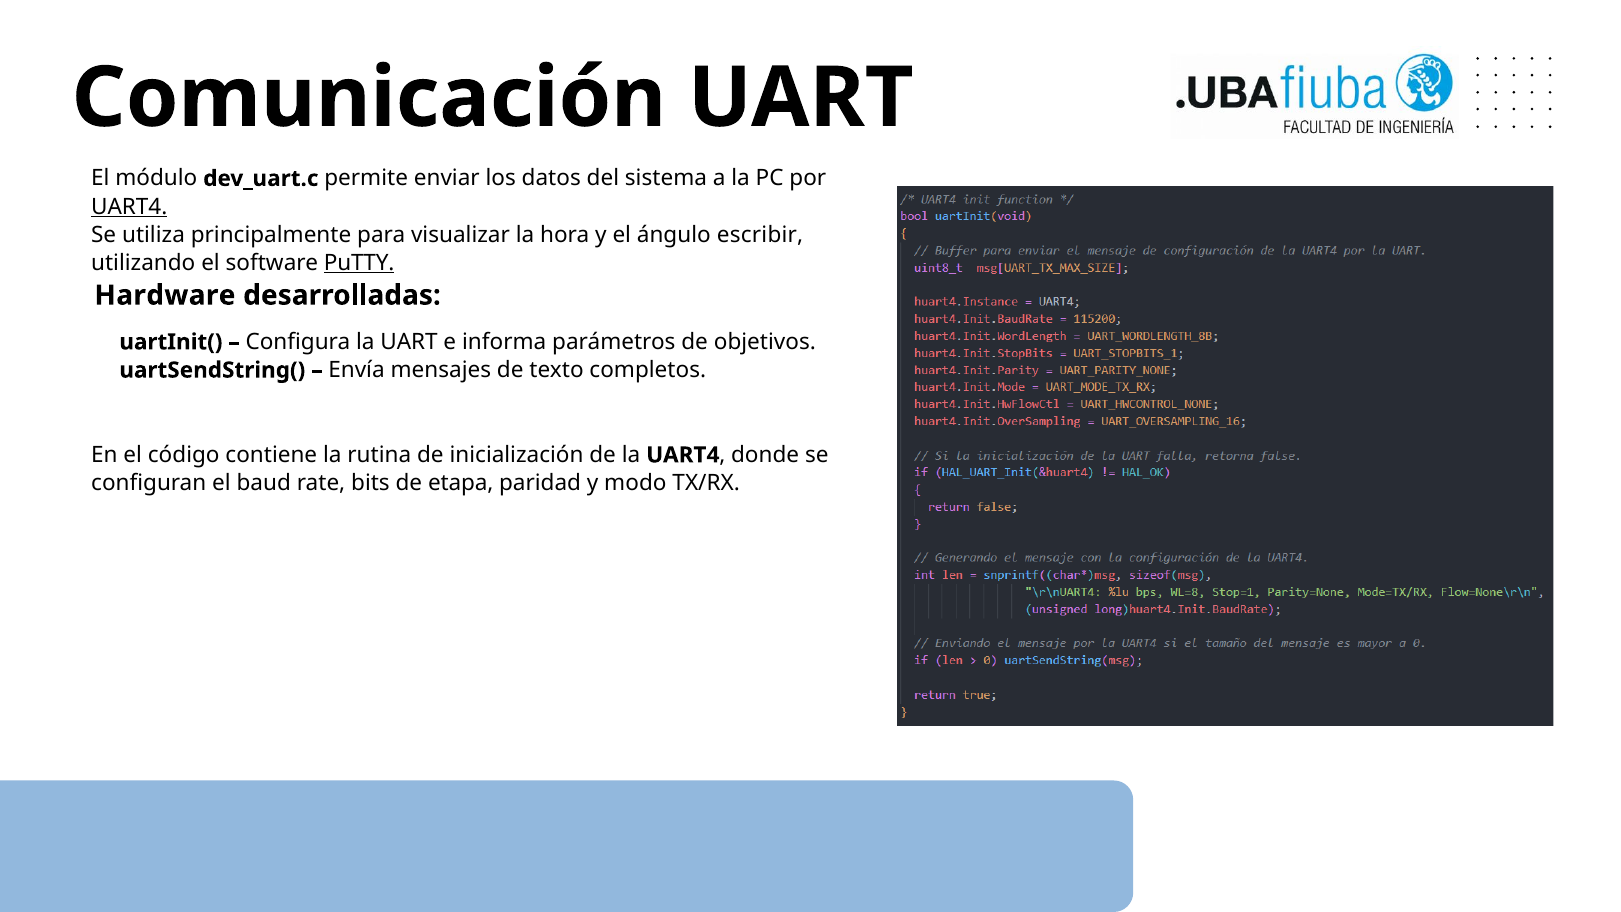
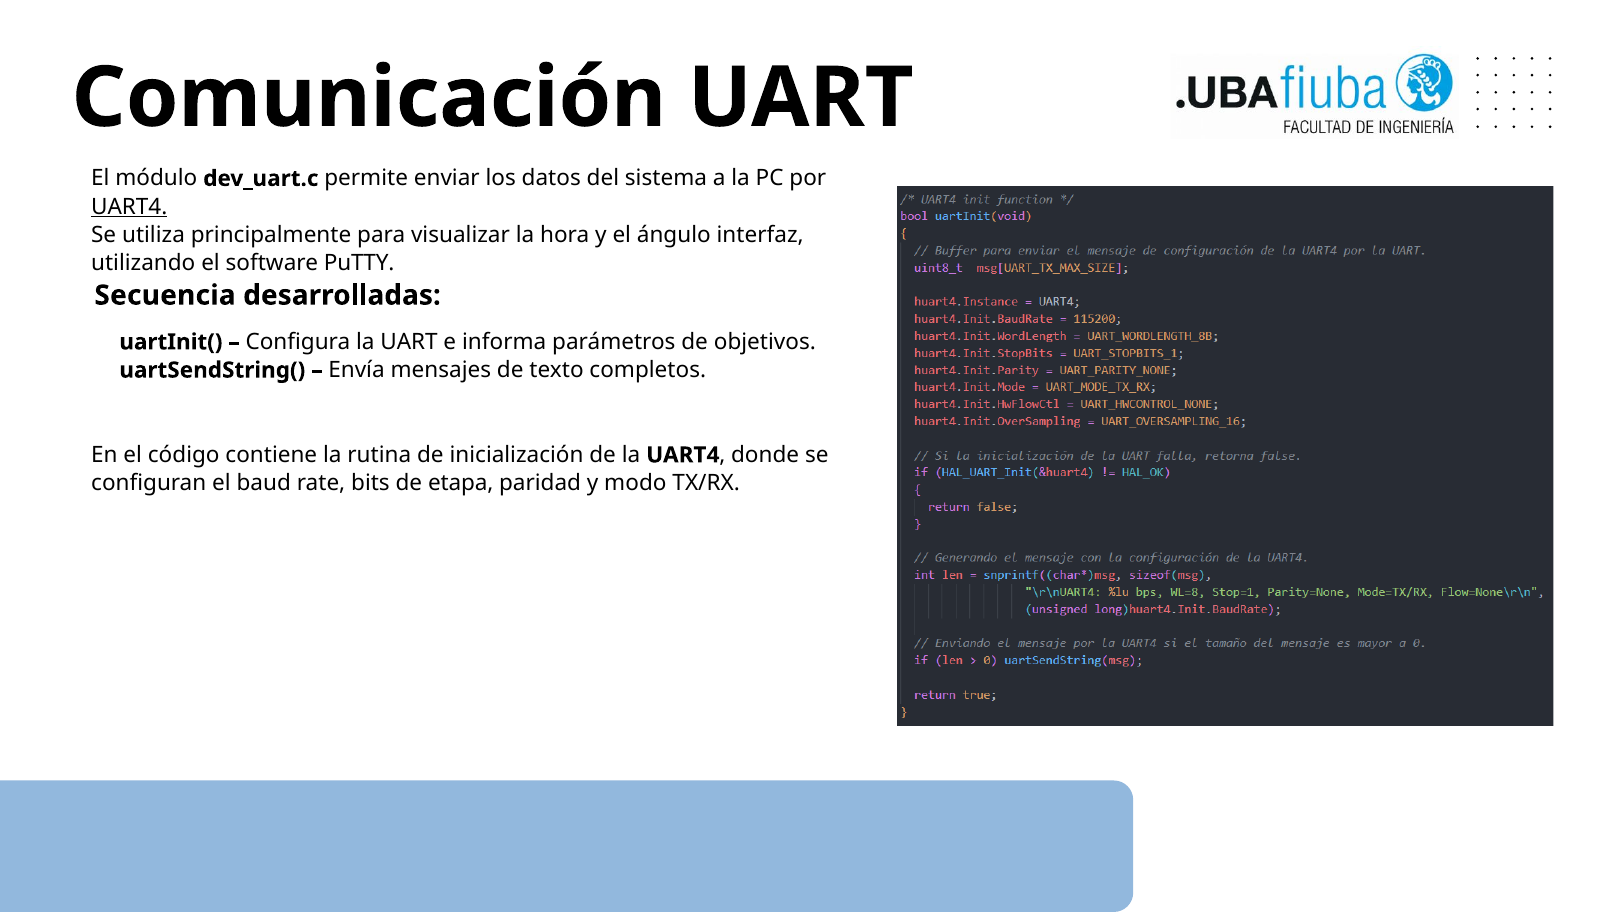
escribir: escribir -> interfaz
PuTTY underline: present -> none
Hardware: Hardware -> Secuencia
